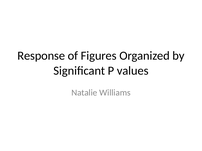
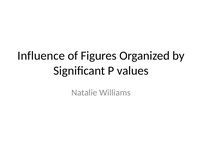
Response: Response -> Influence
